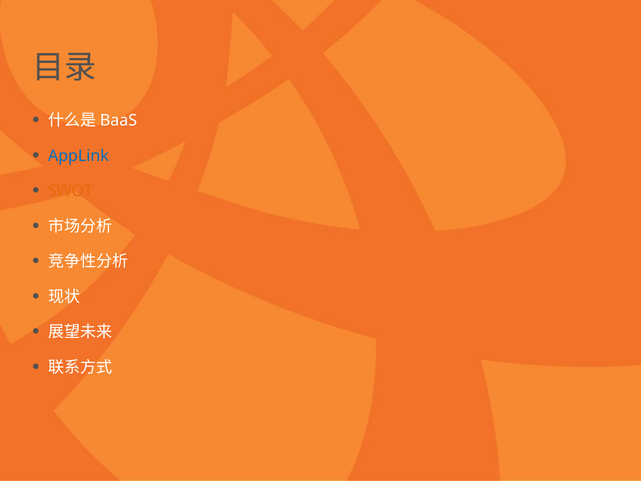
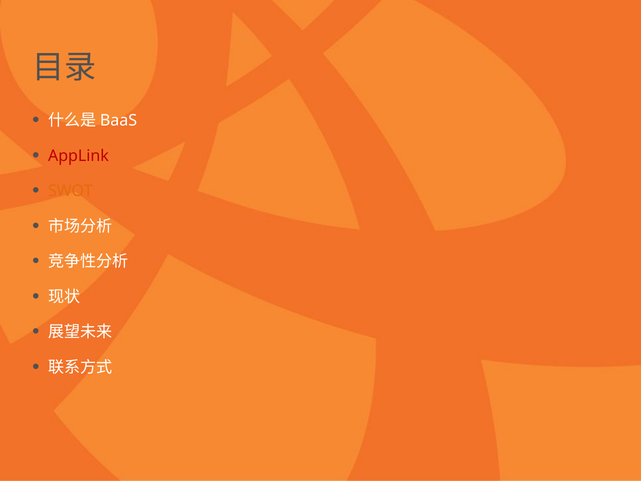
AppLink colour: blue -> red
